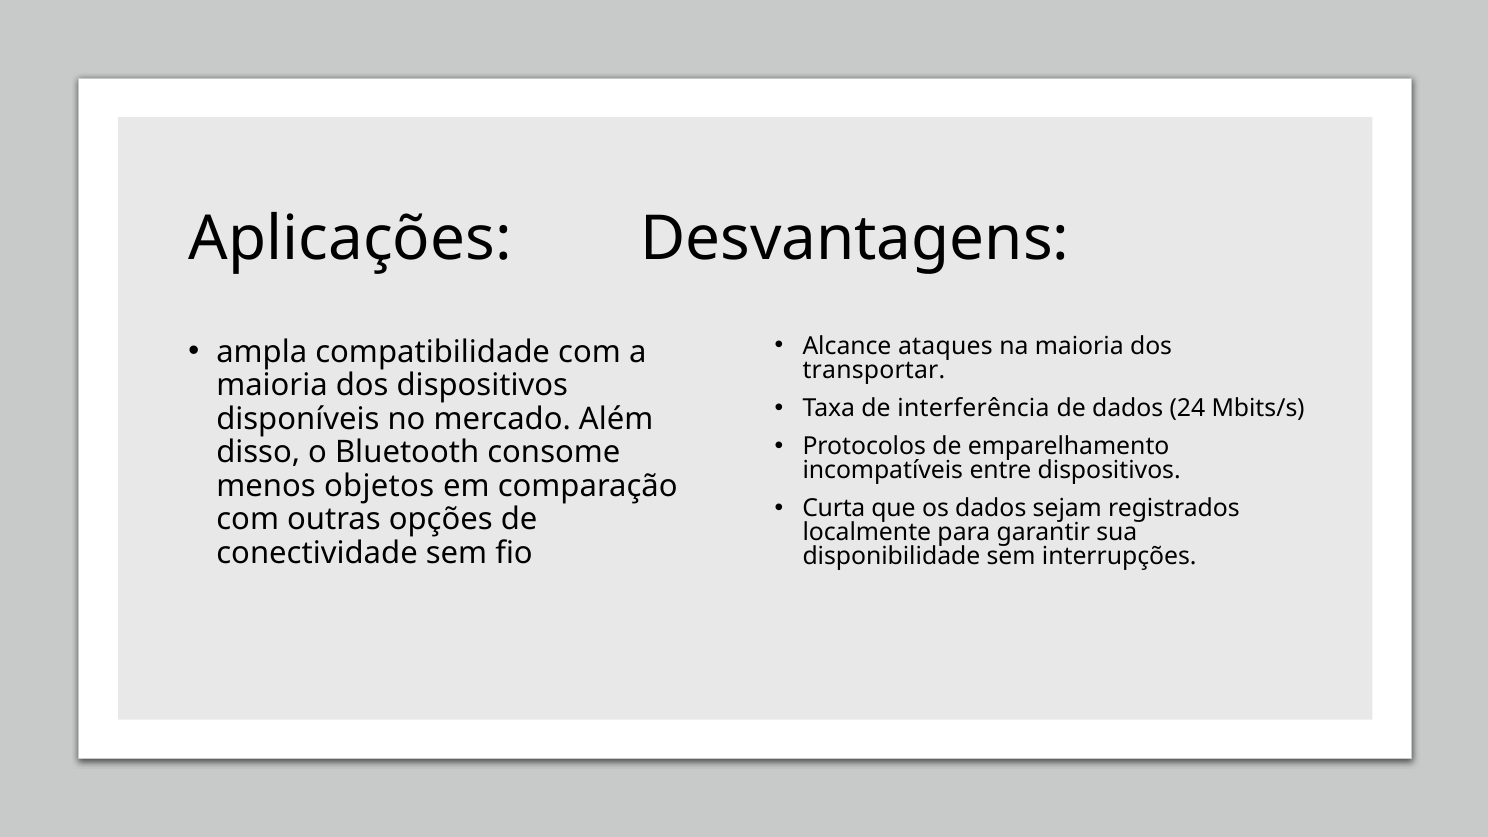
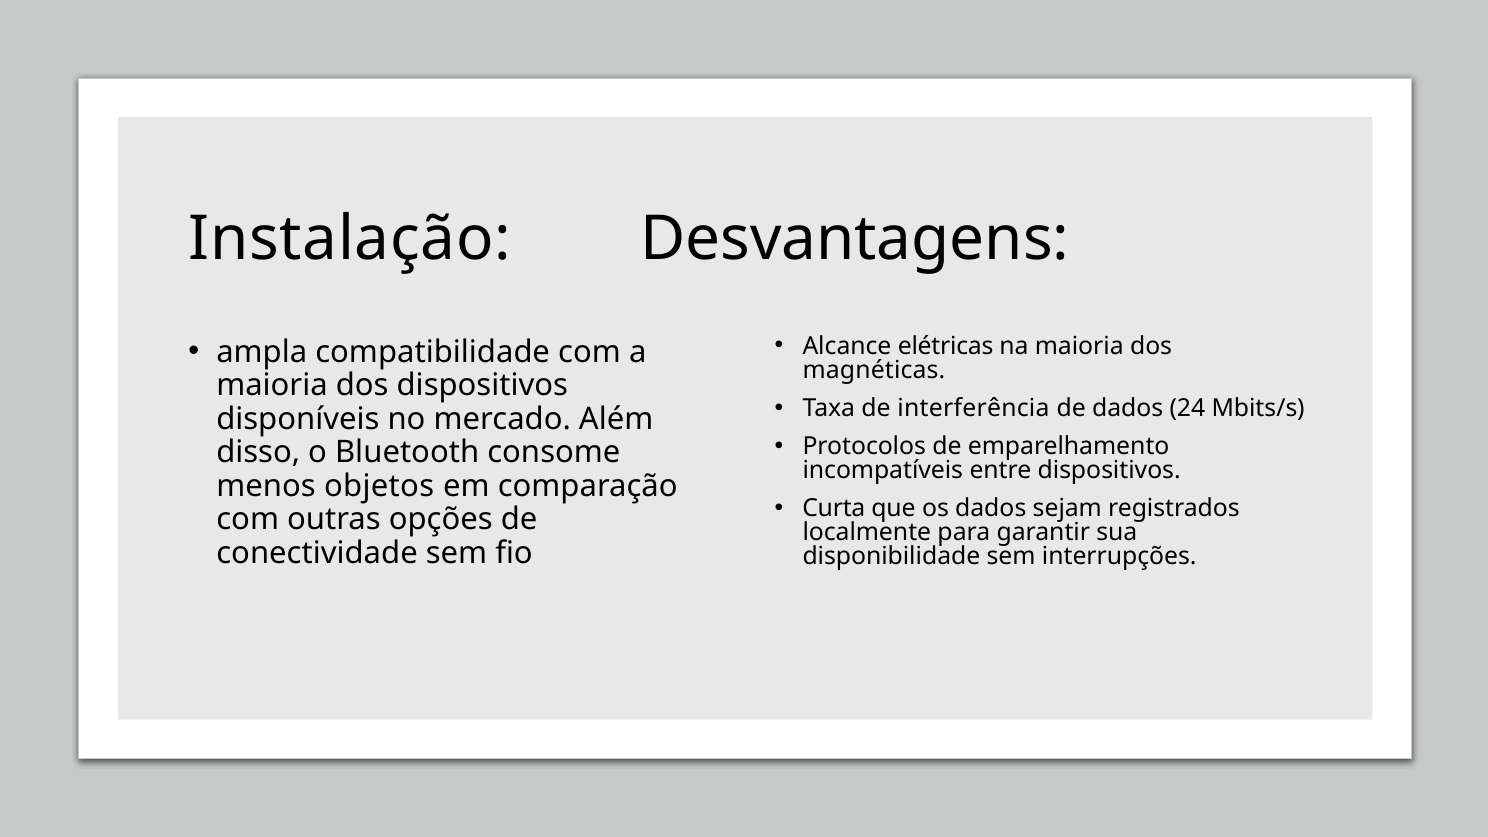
Aplicações: Aplicações -> Instalação
ataques: ataques -> elétricas
transportar: transportar -> magnéticas
